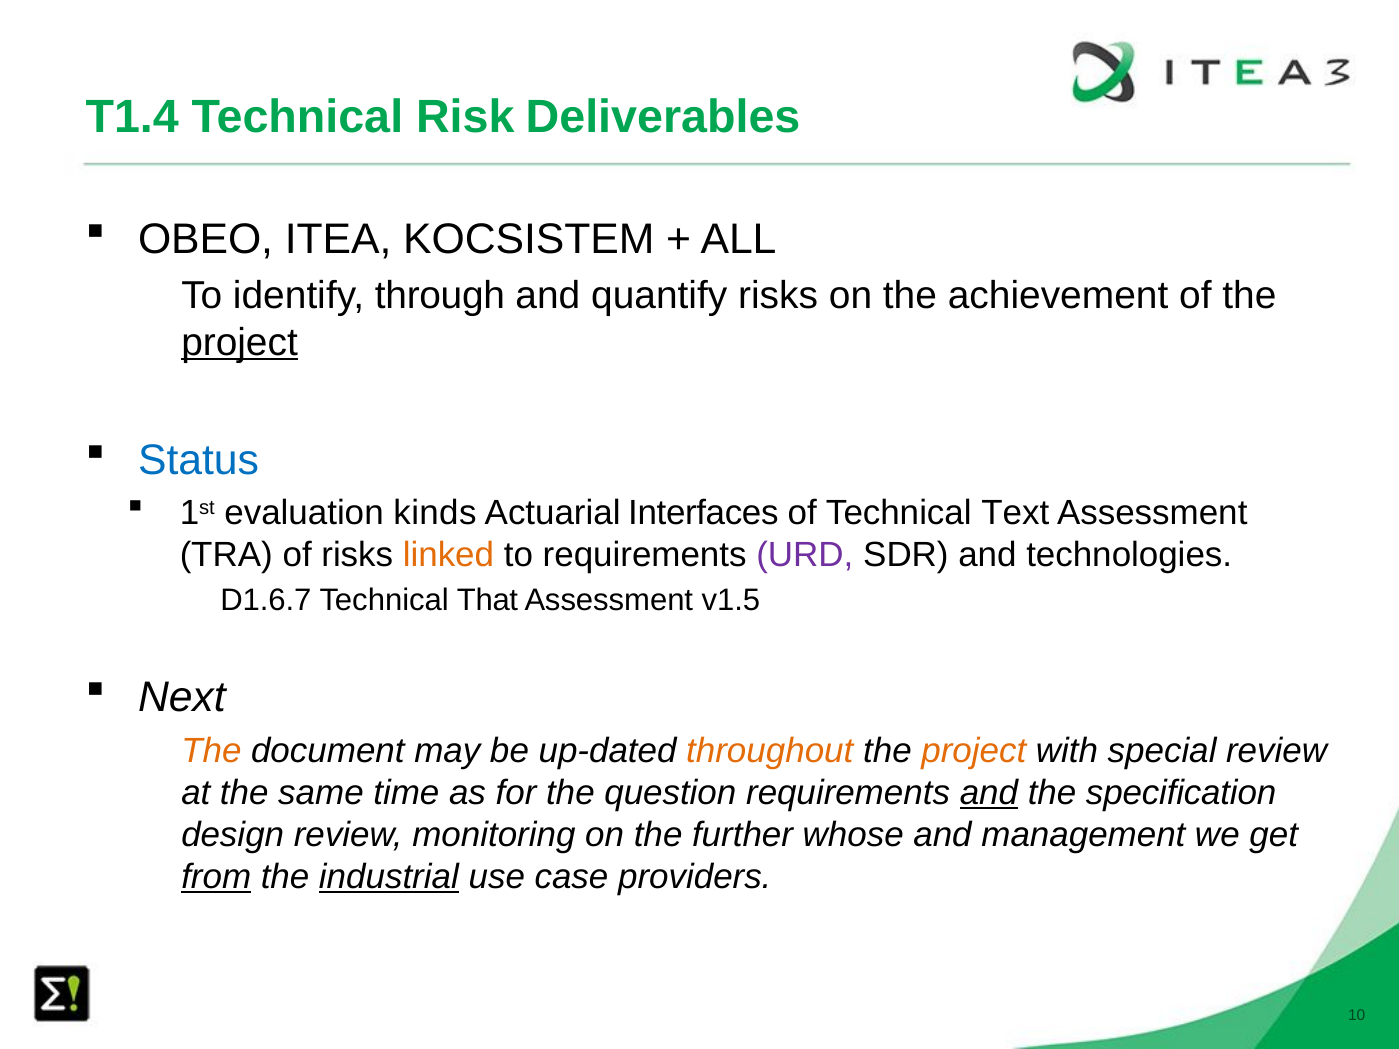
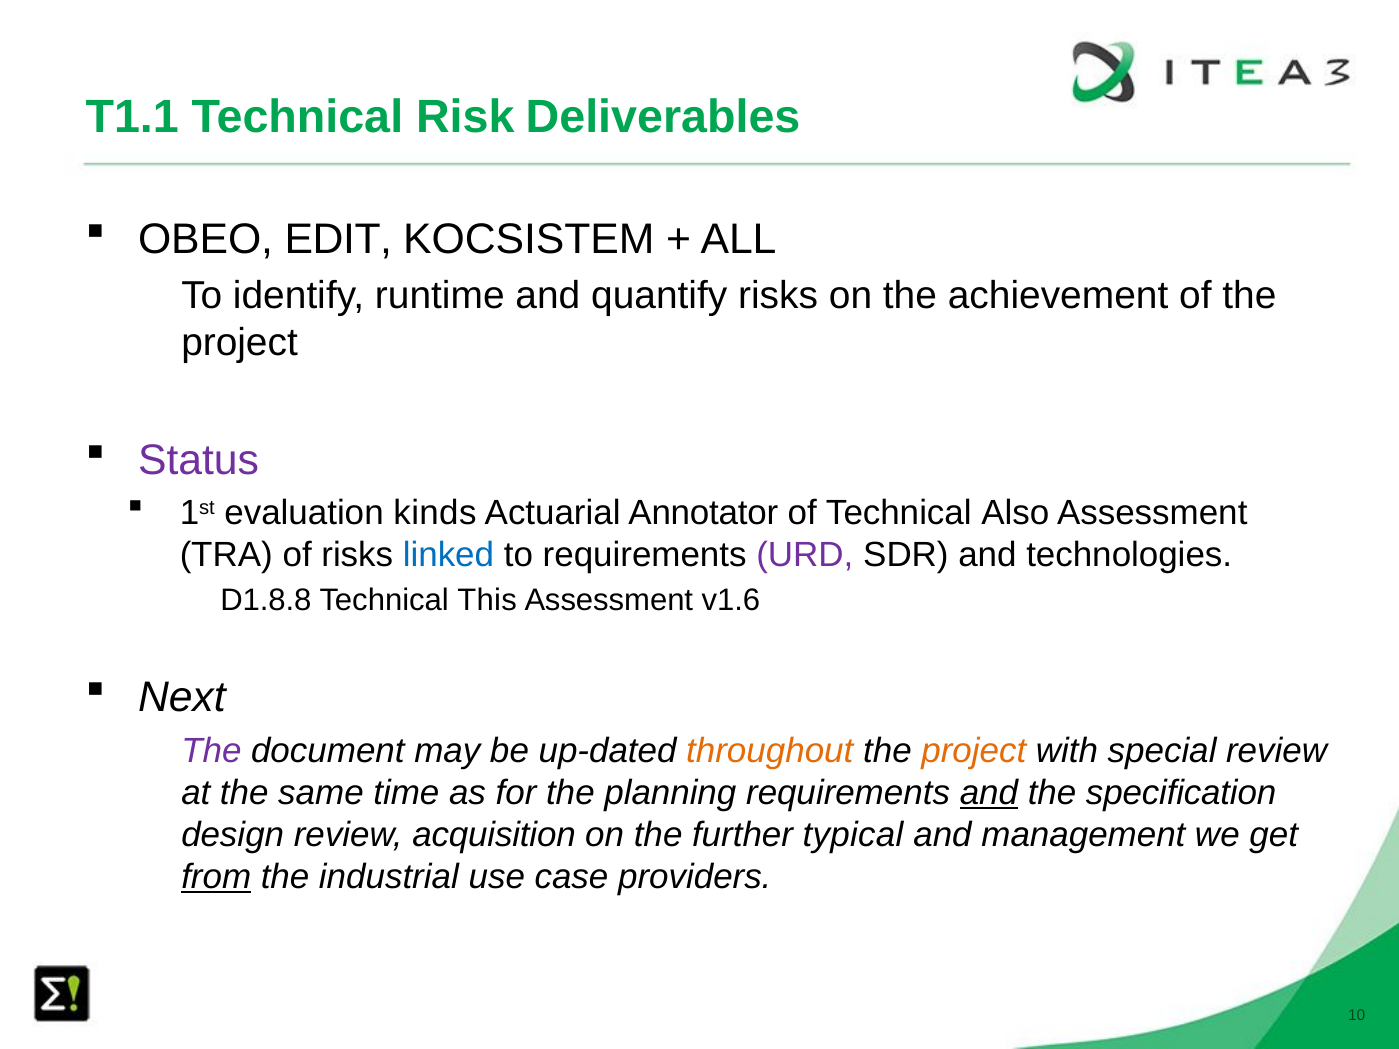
T1.4: T1.4 -> T1.1
ITEA: ITEA -> EDIT
through: through -> runtime
project at (240, 343) underline: present -> none
Status colour: blue -> purple
Interfaces: Interfaces -> Annotator
Text: Text -> Also
linked colour: orange -> blue
D1.6.7: D1.6.7 -> D1.8.8
That: That -> This
v1.5: v1.5 -> v1.6
The at (211, 751) colour: orange -> purple
question: question -> planning
monitoring: monitoring -> acquisition
whose: whose -> typical
industrial underline: present -> none
